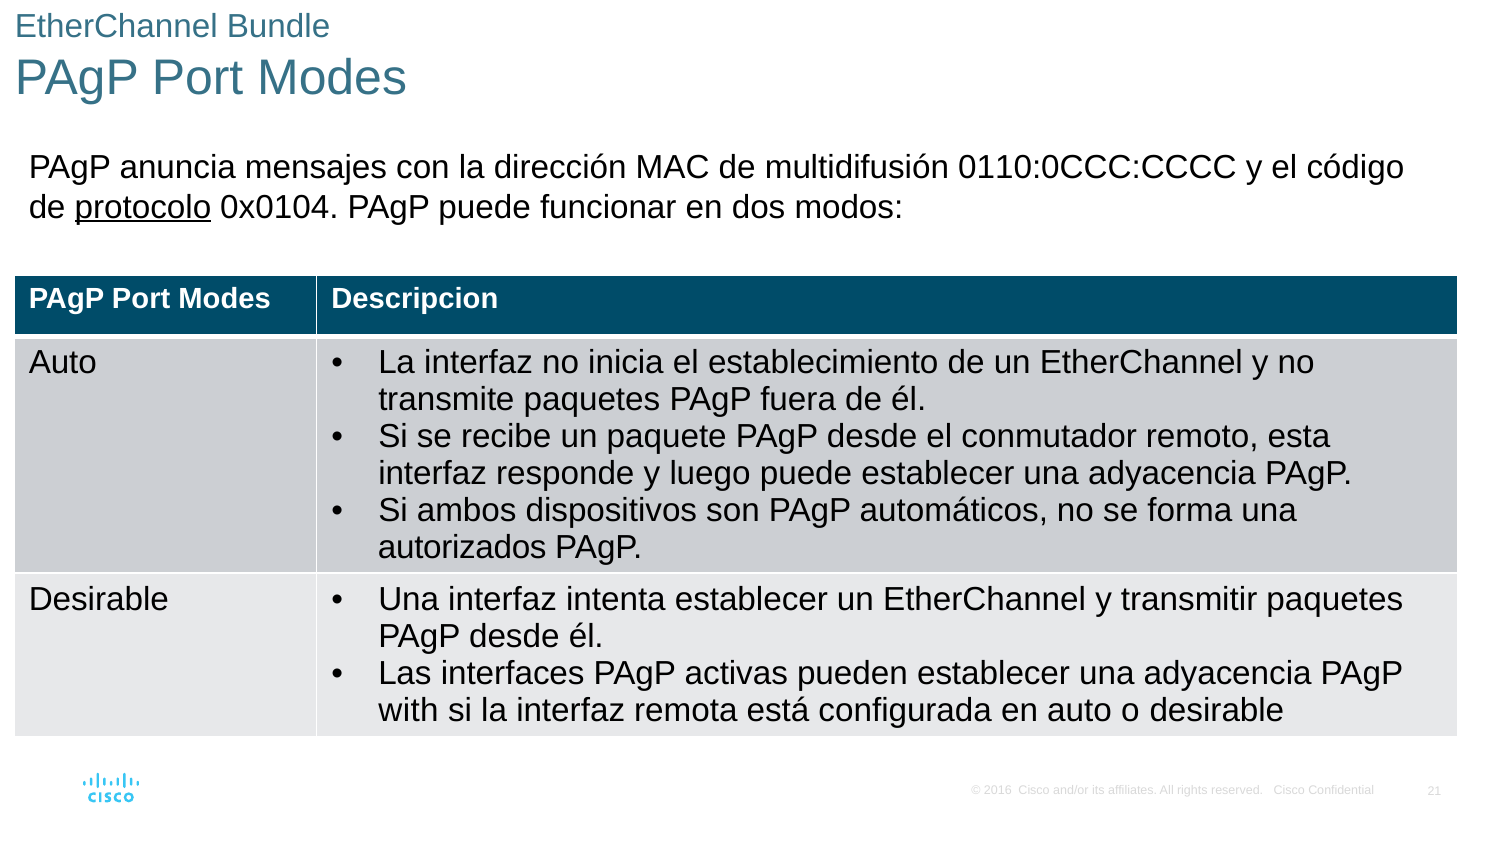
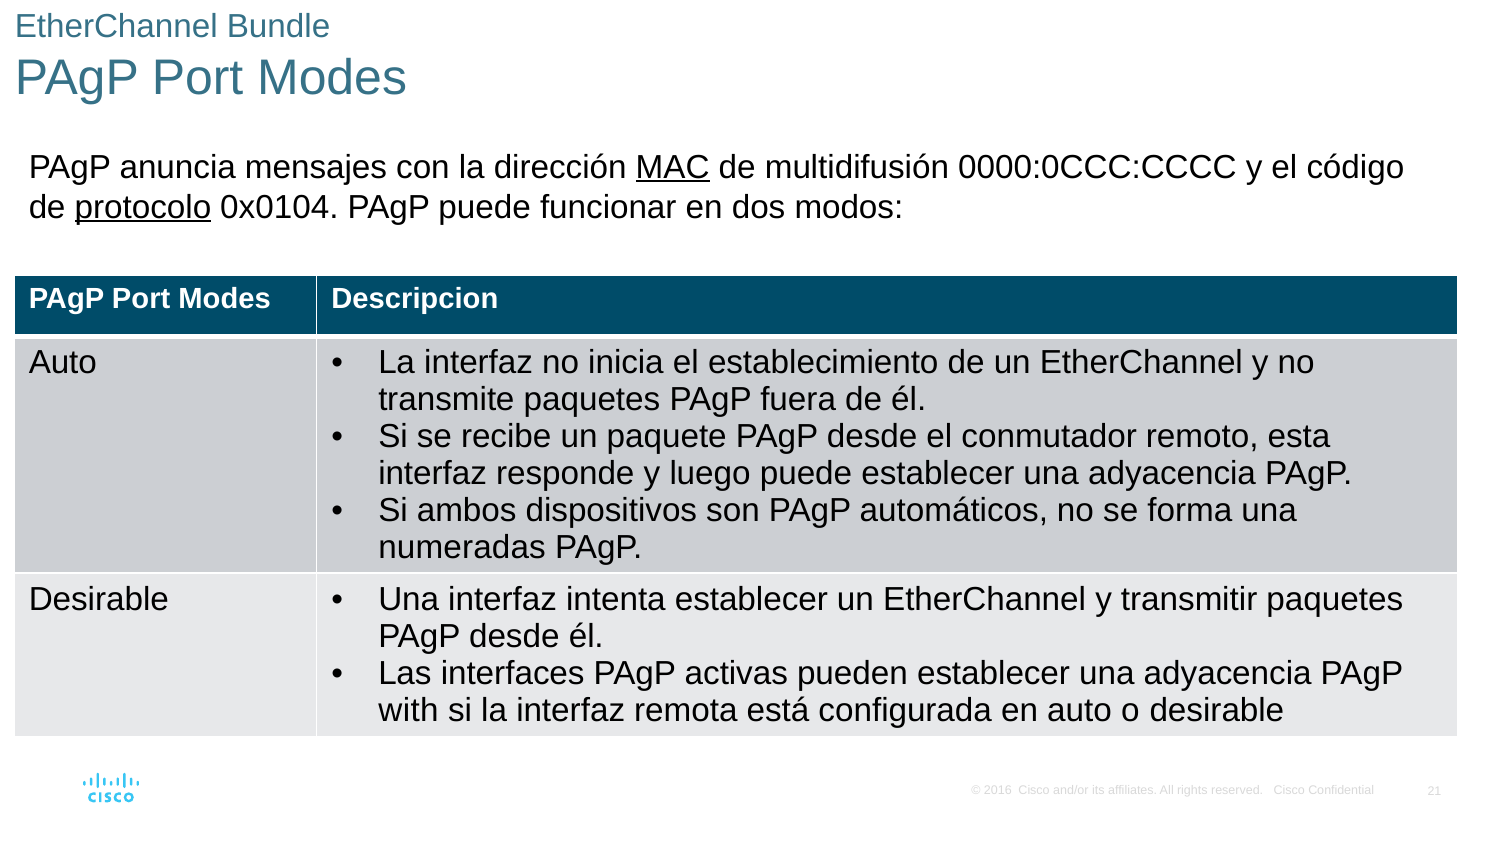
MAC underline: none -> present
0110:0CCC:CCCC: 0110:0CCC:CCCC -> 0000:0CCC:CCCC
autorizados: autorizados -> numeradas
